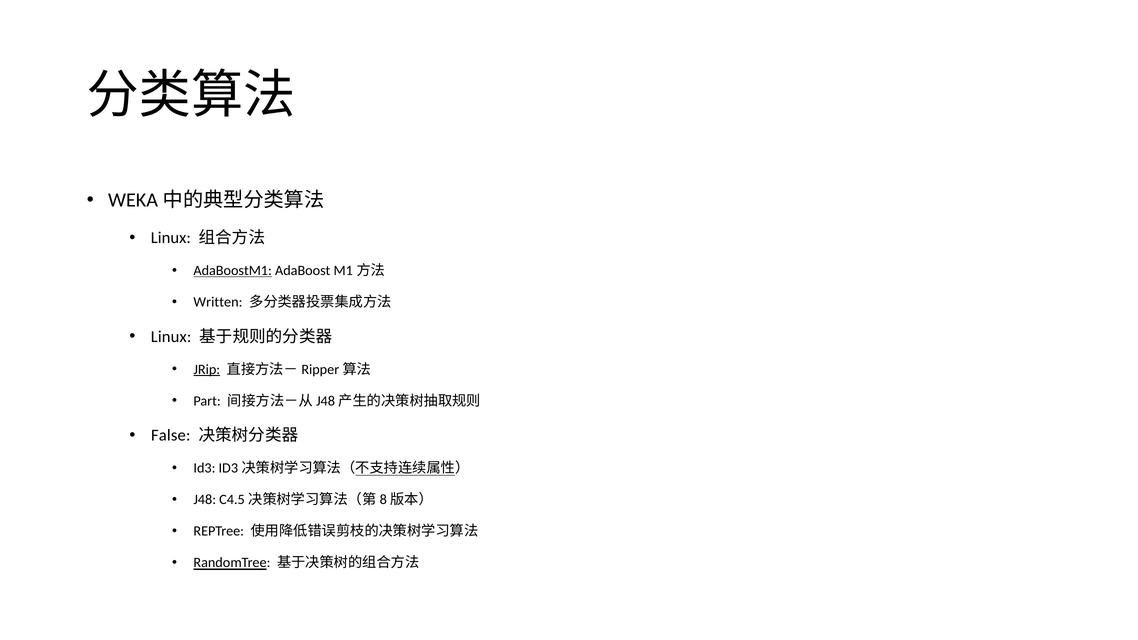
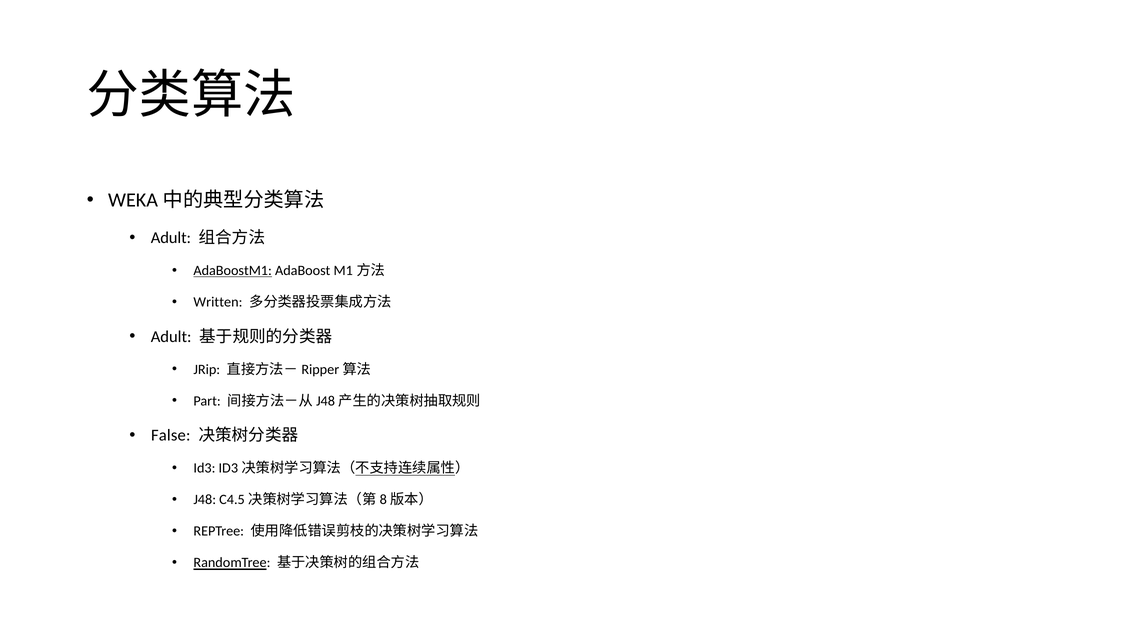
Linux at (171, 238): Linux -> Adult
Linux at (171, 337): Linux -> Adult
JRip underline: present -> none
